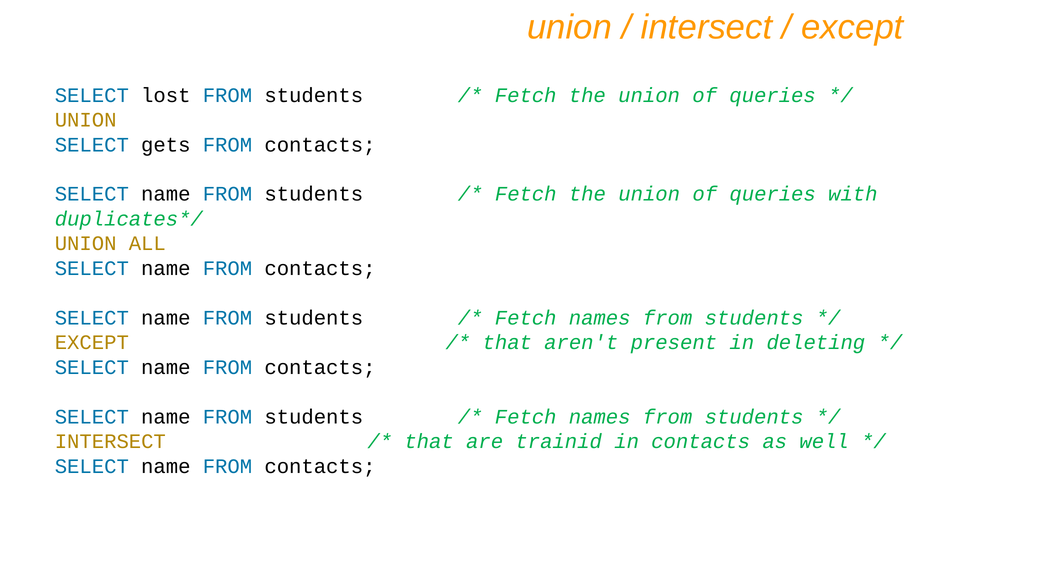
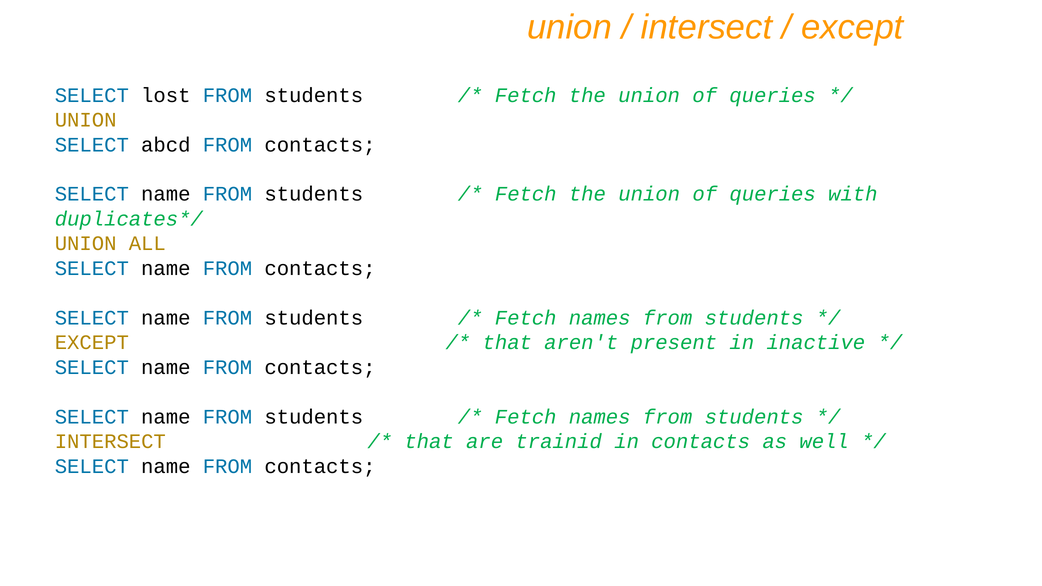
gets: gets -> abcd
deleting: deleting -> inactive
